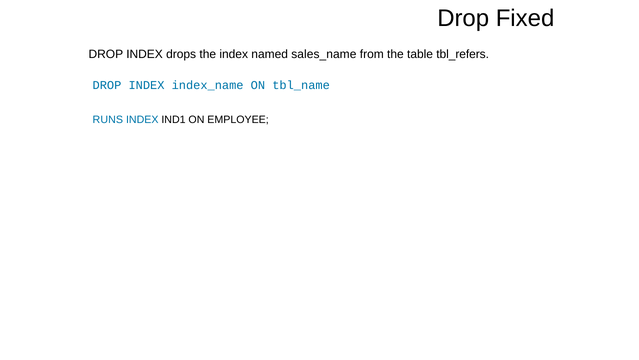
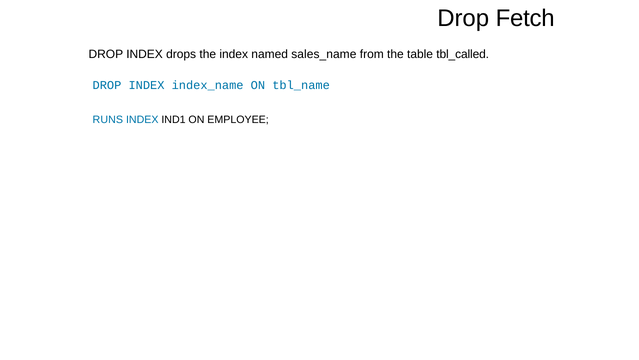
Fixed: Fixed -> Fetch
tbl_refers: tbl_refers -> tbl_called
